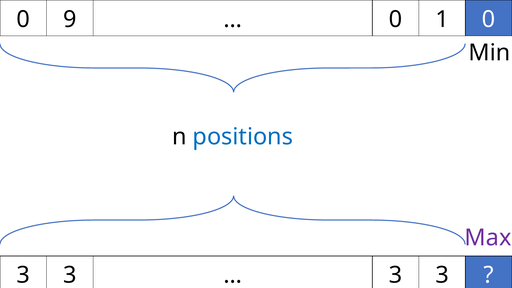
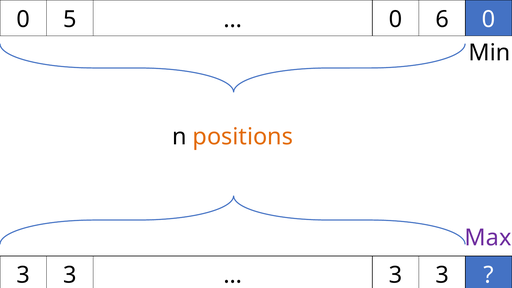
9: 9 -> 5
1: 1 -> 6
positions colour: blue -> orange
